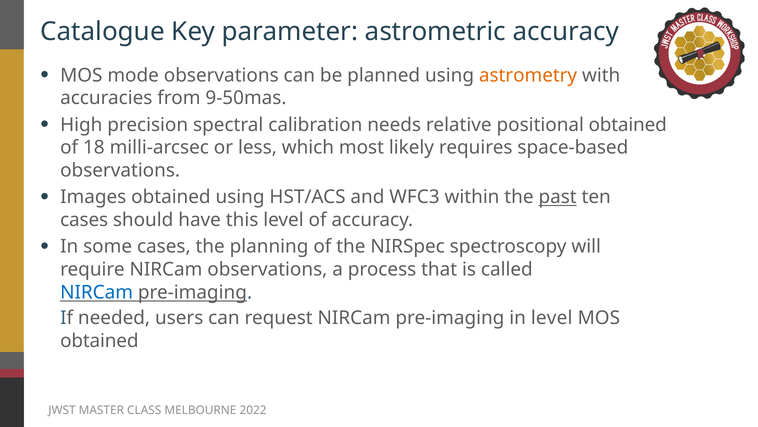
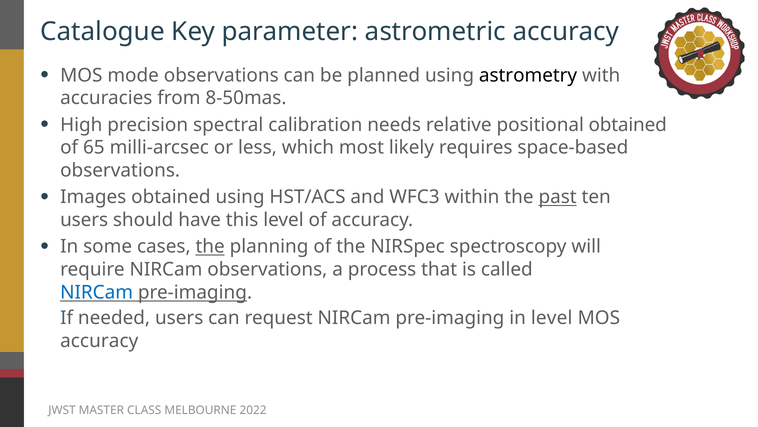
astrometry colour: orange -> black
9-50mas: 9-50mas -> 8-50mas
18: 18 -> 65
cases at (84, 220): cases -> users
the at (210, 246) underline: none -> present
obtained at (99, 340): obtained -> accuracy
